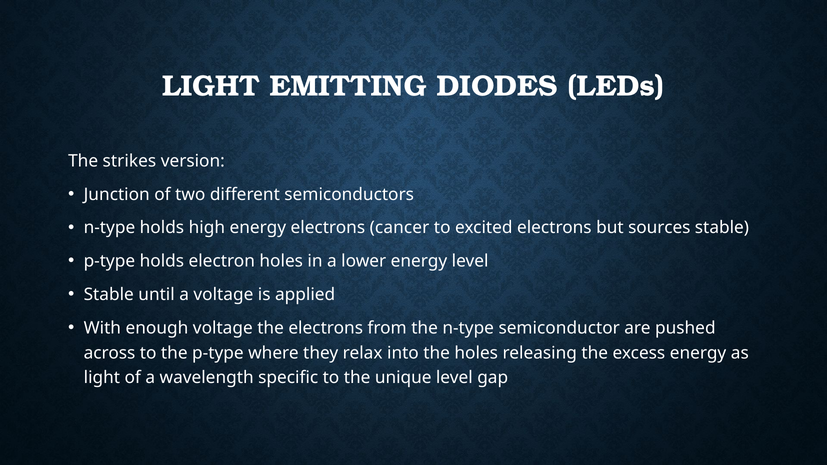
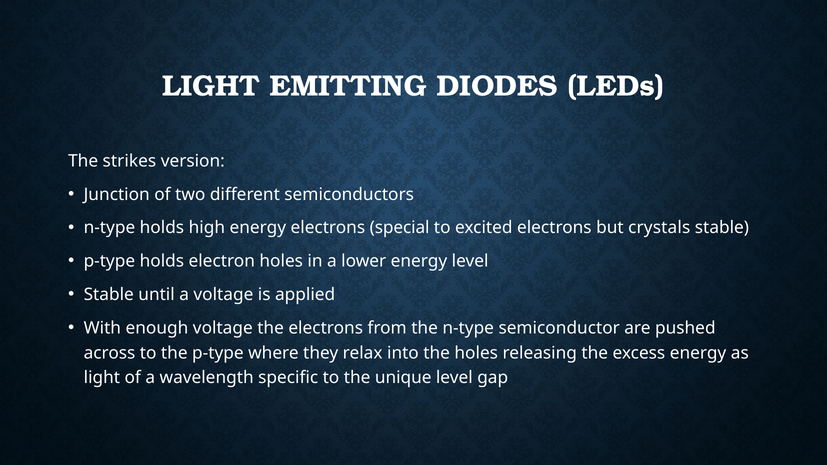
cancer: cancer -> special
sources: sources -> crystals
